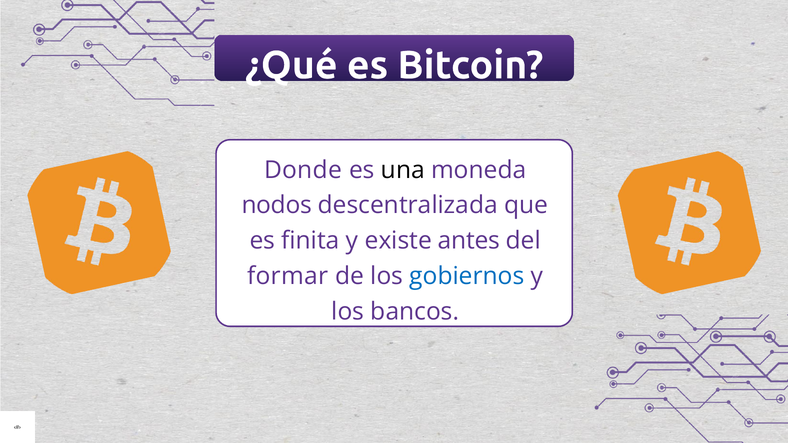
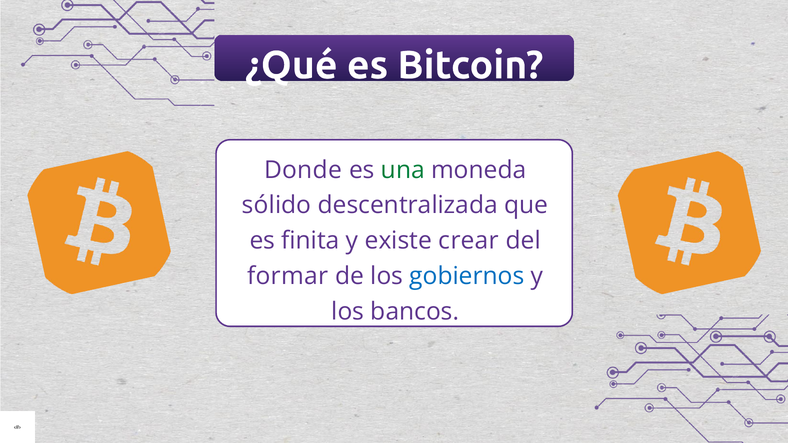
una colour: black -> green
nodos: nodos -> sólido
antes: antes -> crear
